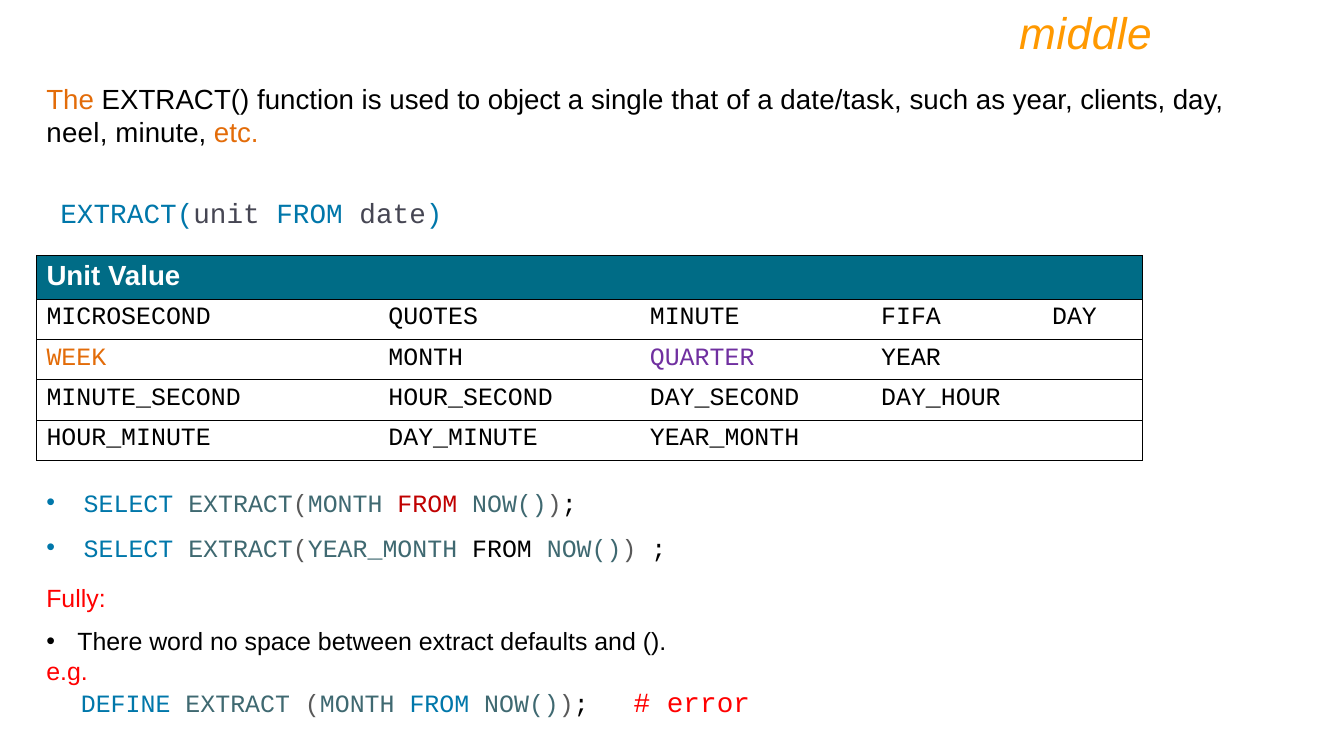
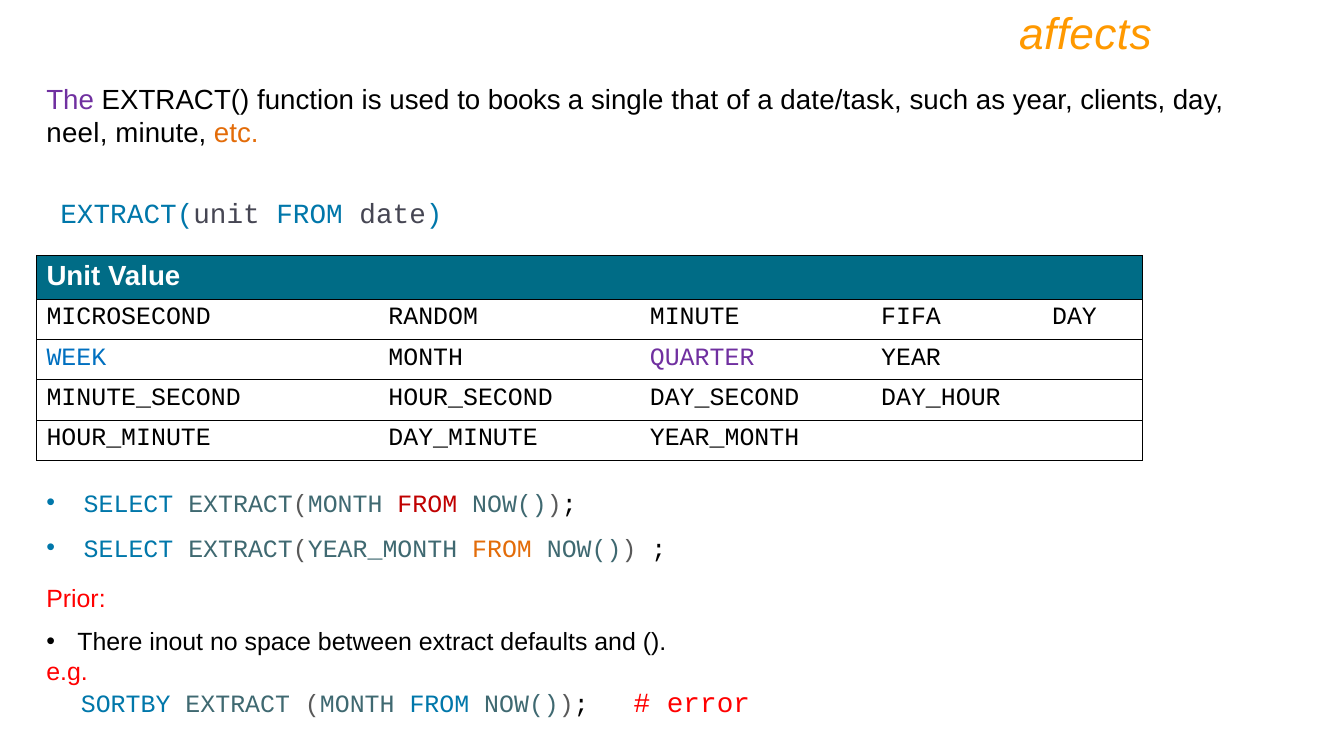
middle: middle -> affects
The colour: orange -> purple
object: object -> books
QUOTES: QUOTES -> RANDOM
WEEK colour: orange -> blue
FROM at (502, 549) colour: black -> orange
Fully: Fully -> Prior
word: word -> inout
DEFINE: DEFINE -> SORTBY
